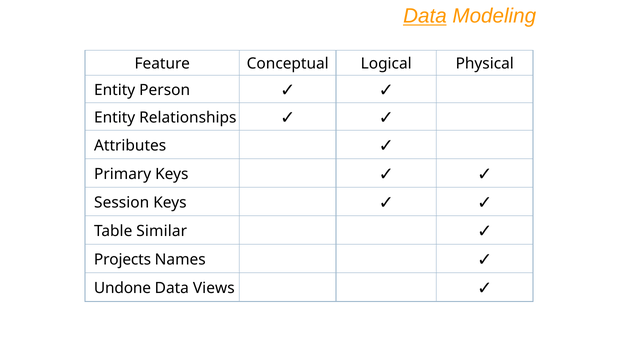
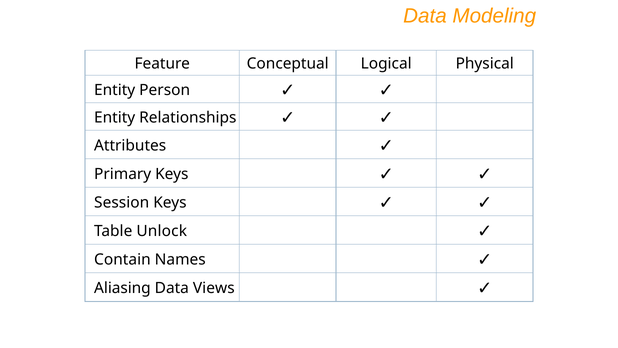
Data at (425, 16) underline: present -> none
Similar: Similar -> Unlock
Projects: Projects -> Contain
Undone: Undone -> Aliasing
